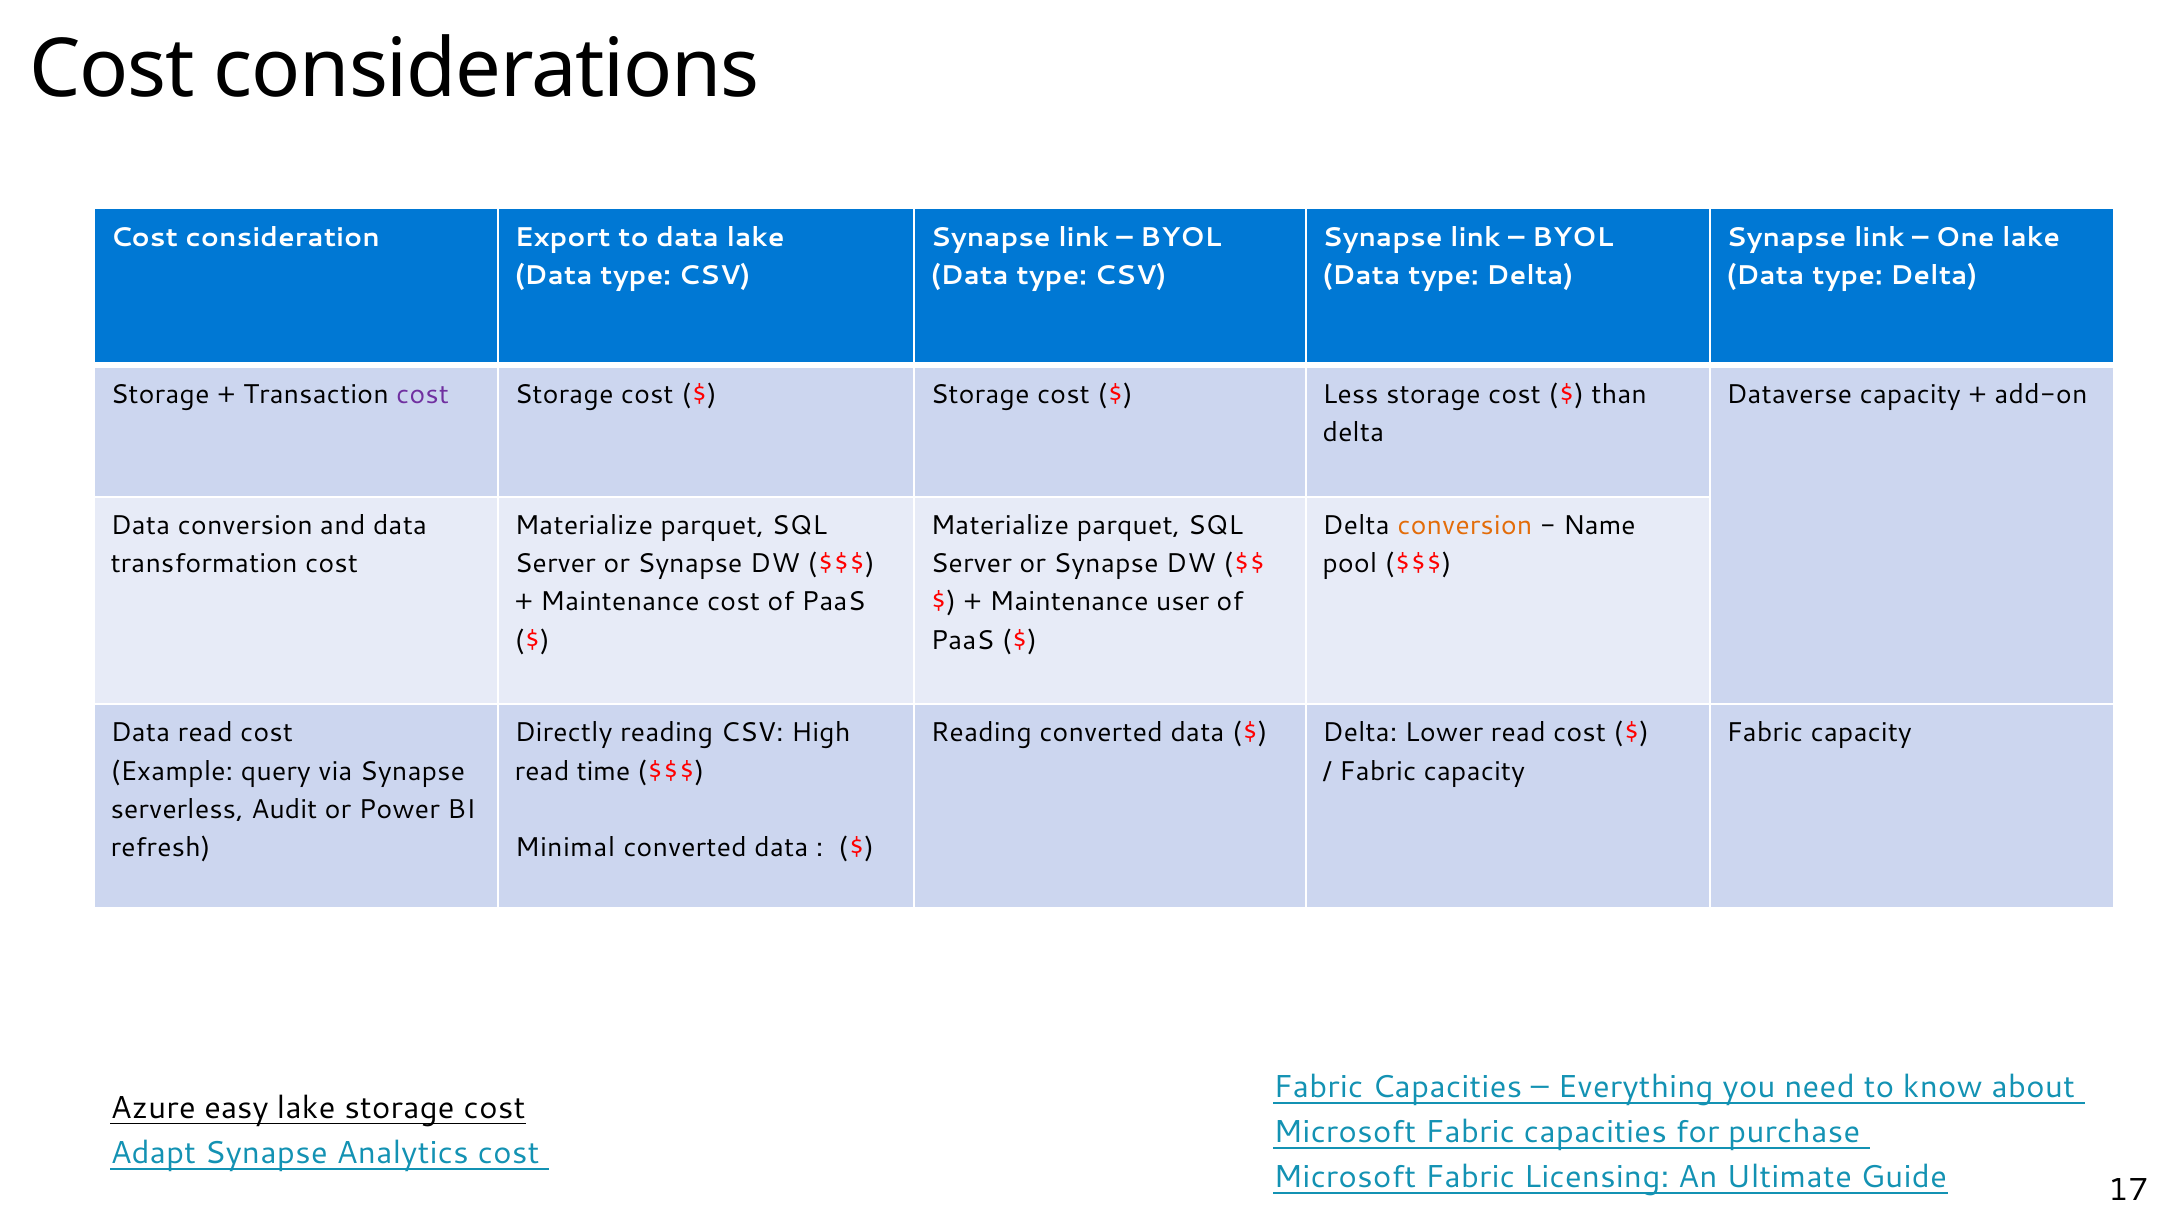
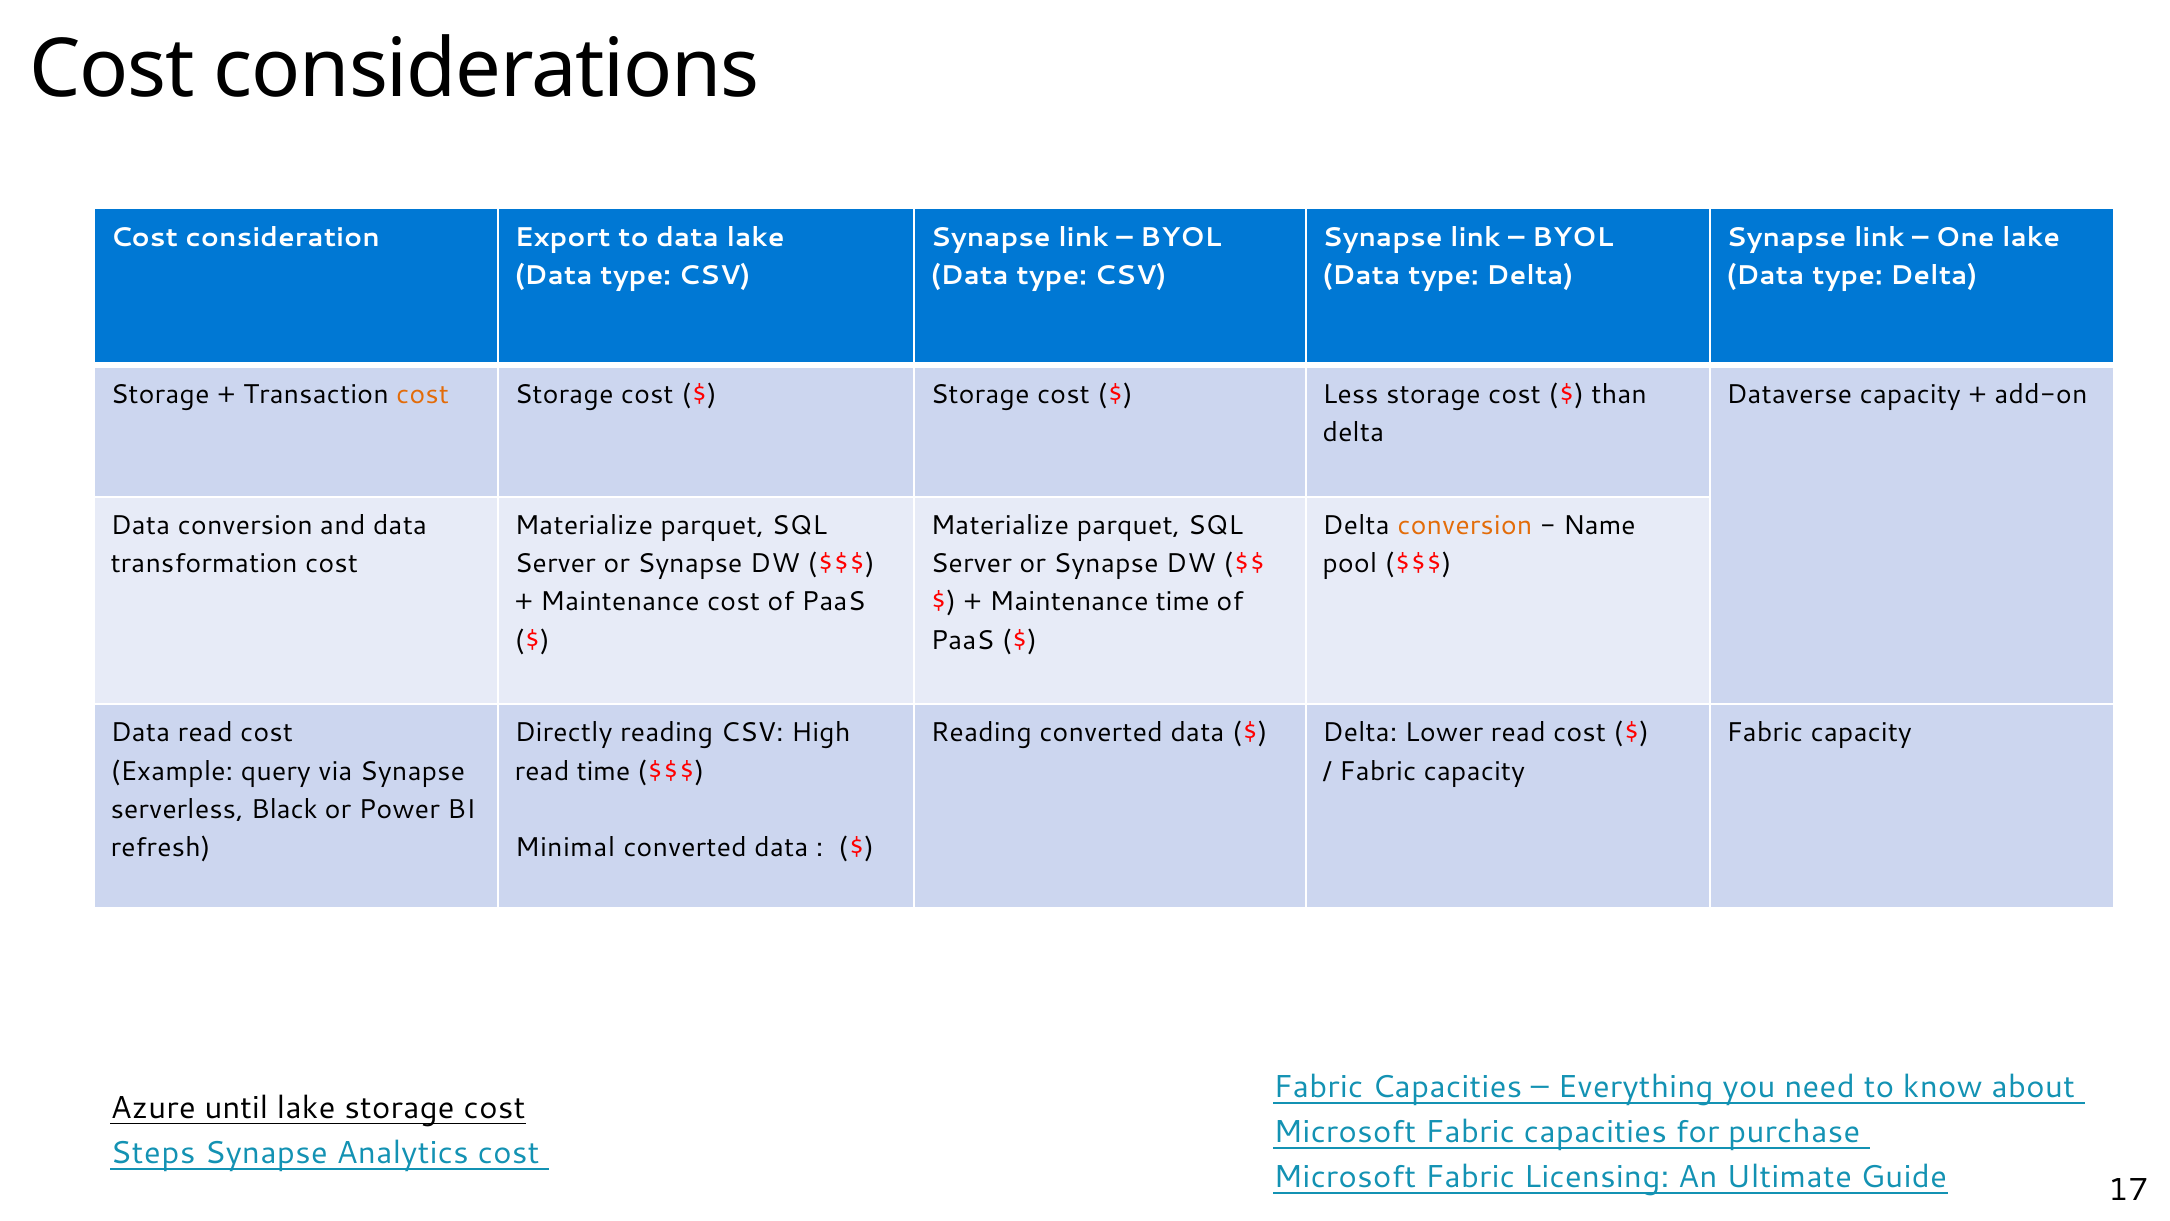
cost at (423, 394) colour: purple -> orange
Maintenance user: user -> time
Audit: Audit -> Black
easy: easy -> until
Adapt: Adapt -> Steps
